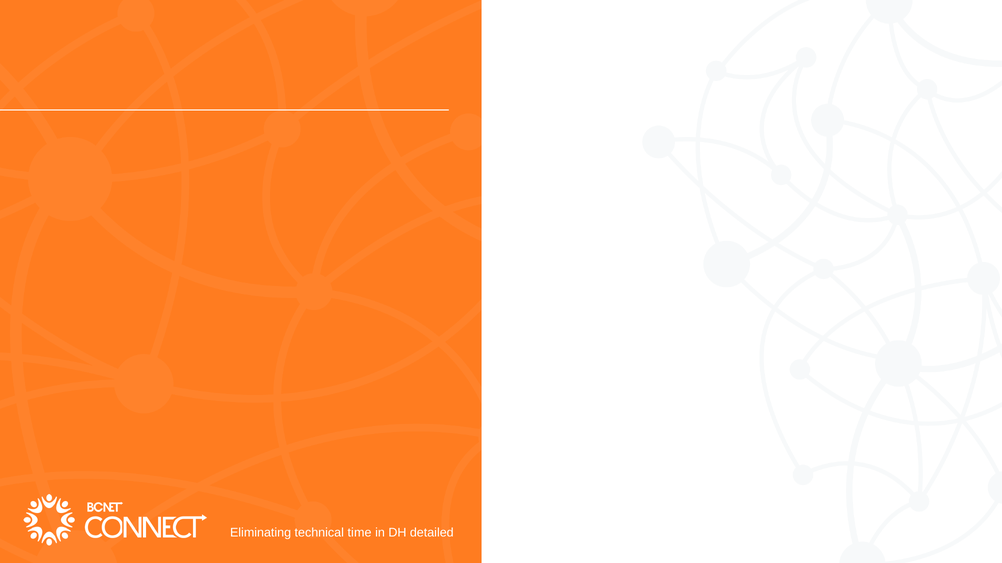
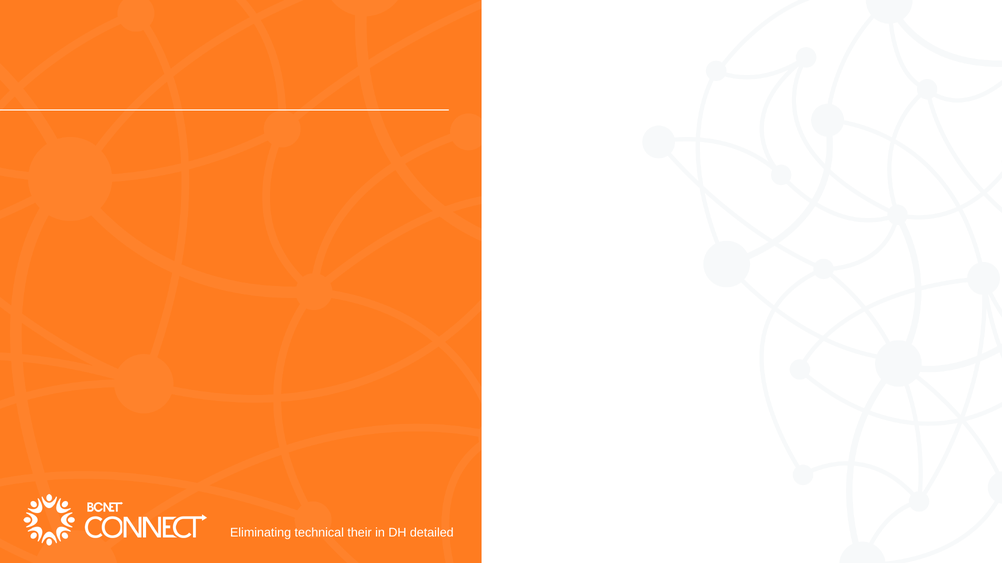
time: time -> their
